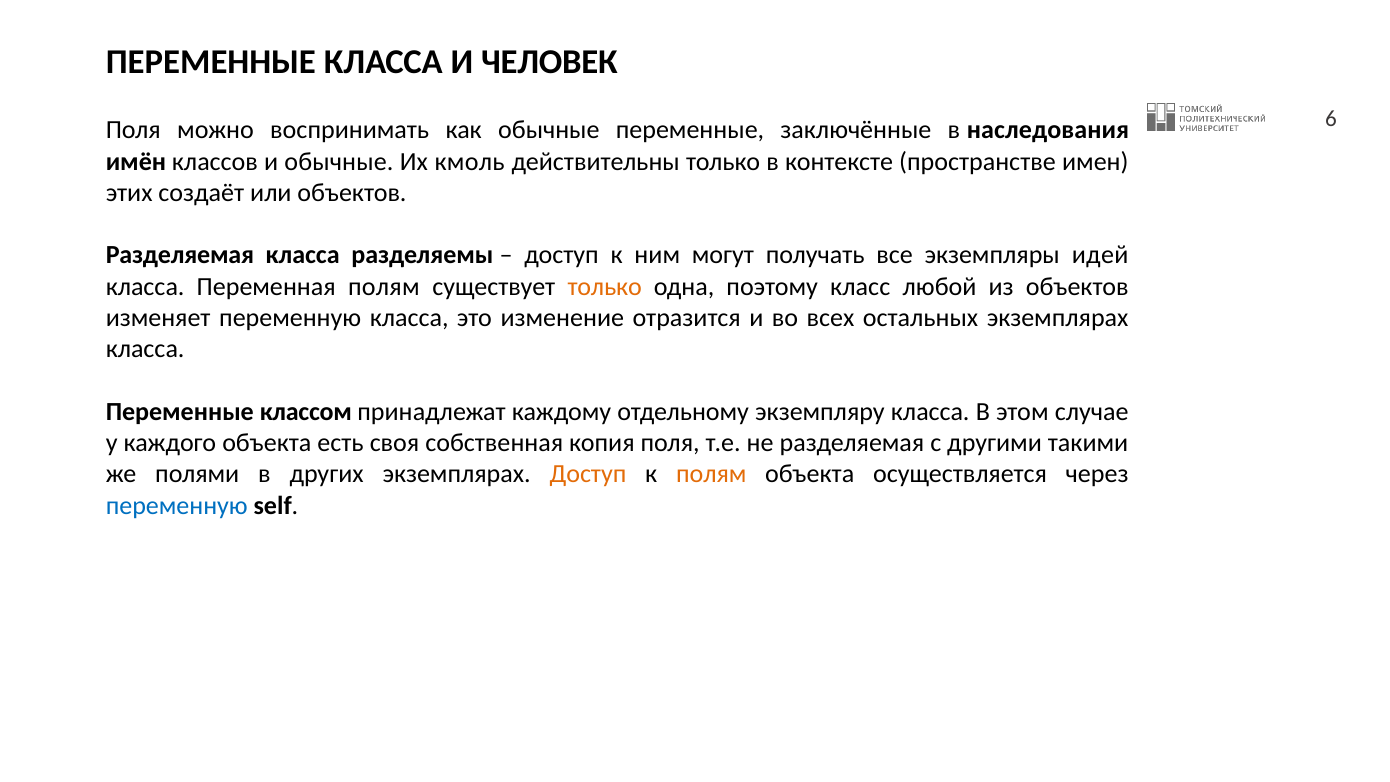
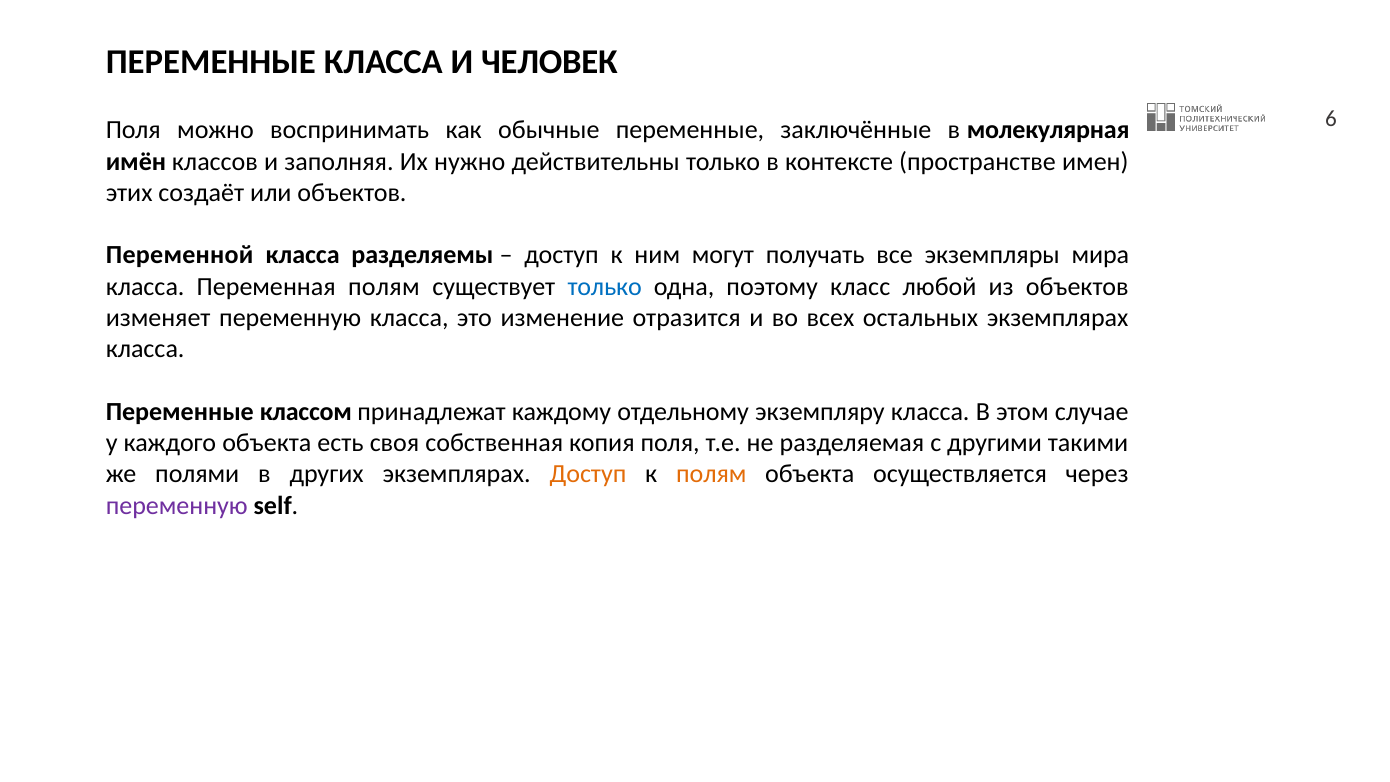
наследования: наследования -> молекулярная
и обычные: обычные -> заполняя
кмоль: кмоль -> нужно
Разделяемая at (180, 255): Разделяемая -> Переменной
идей: идей -> мира
только at (605, 287) colour: orange -> blue
переменную at (177, 506) colour: blue -> purple
